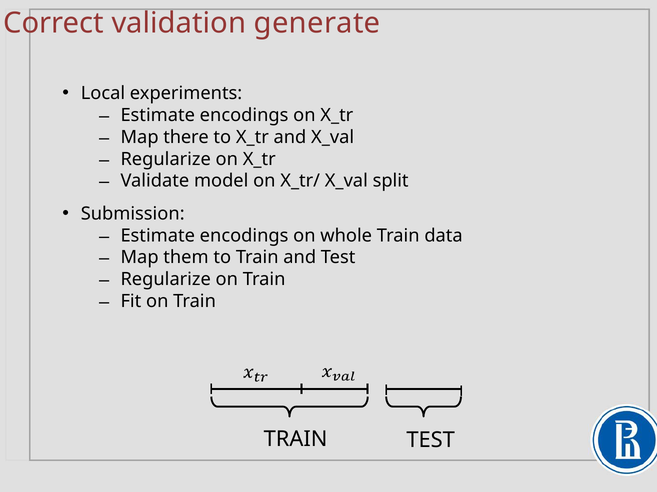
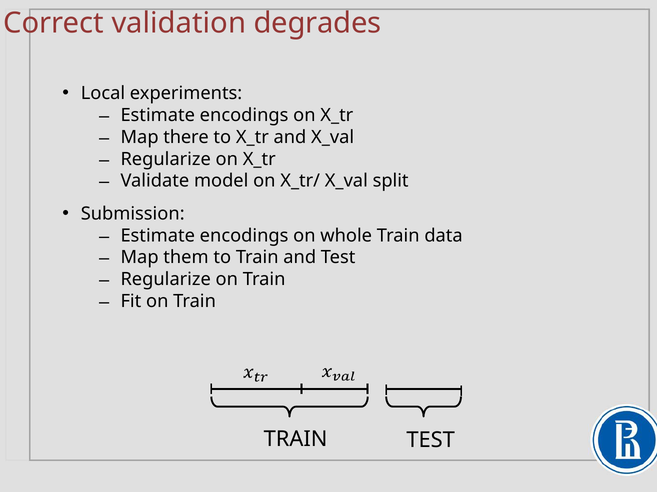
generate: generate -> degrades
